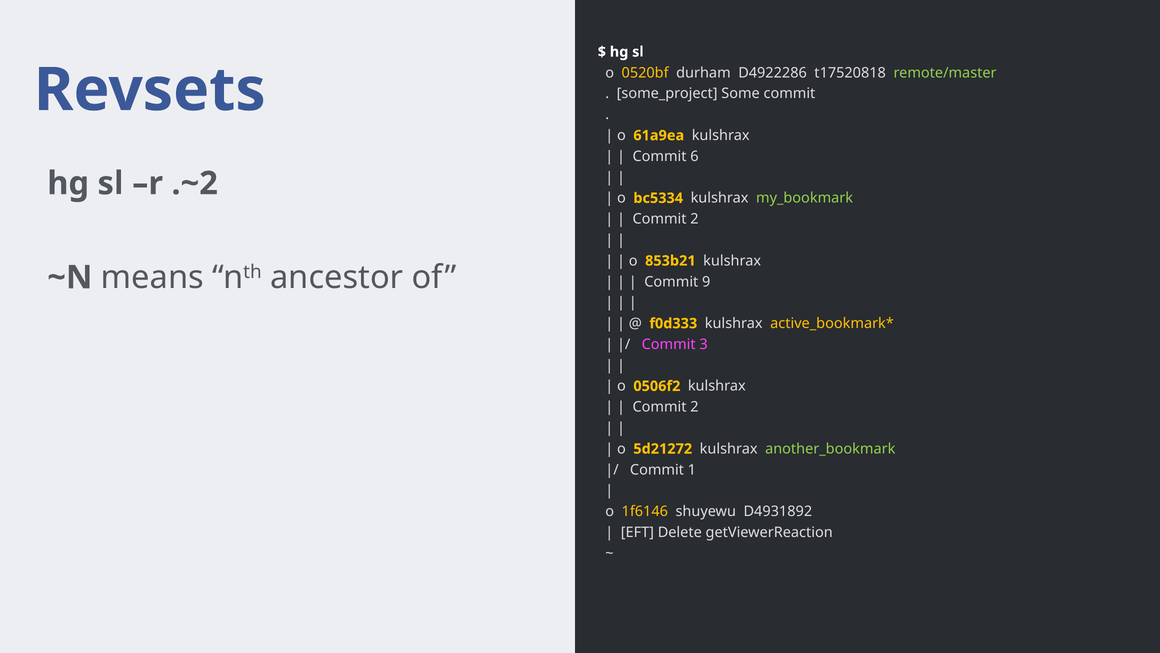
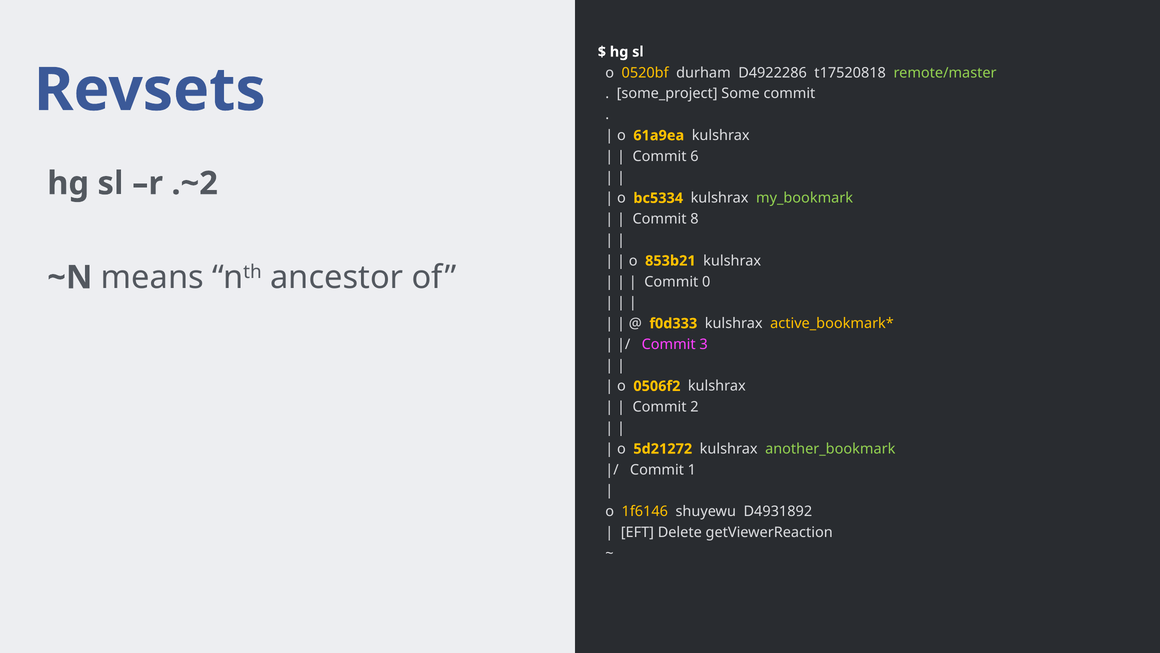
2 at (694, 219): 2 -> 8
9: 9 -> 0
